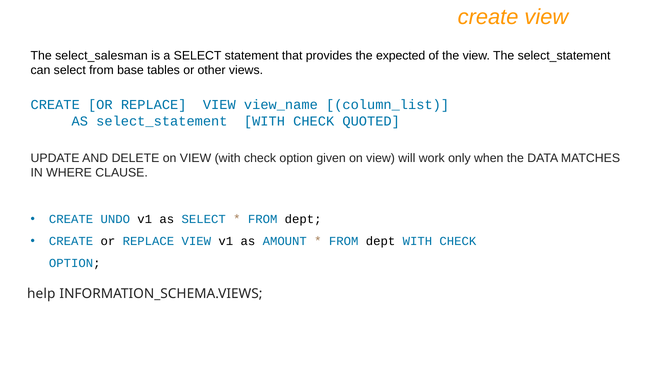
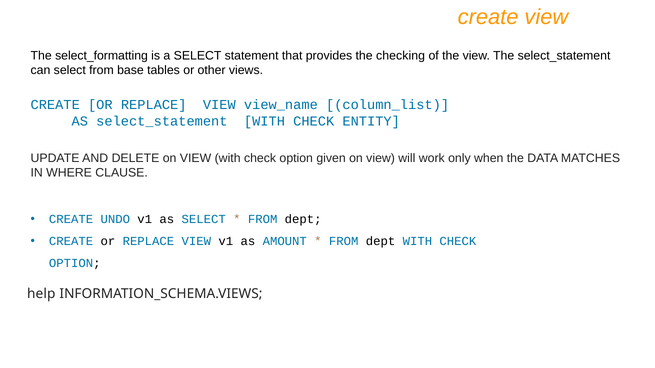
select_salesman: select_salesman -> select_formatting
expected: expected -> checking
QUOTED: QUOTED -> ENTITY
